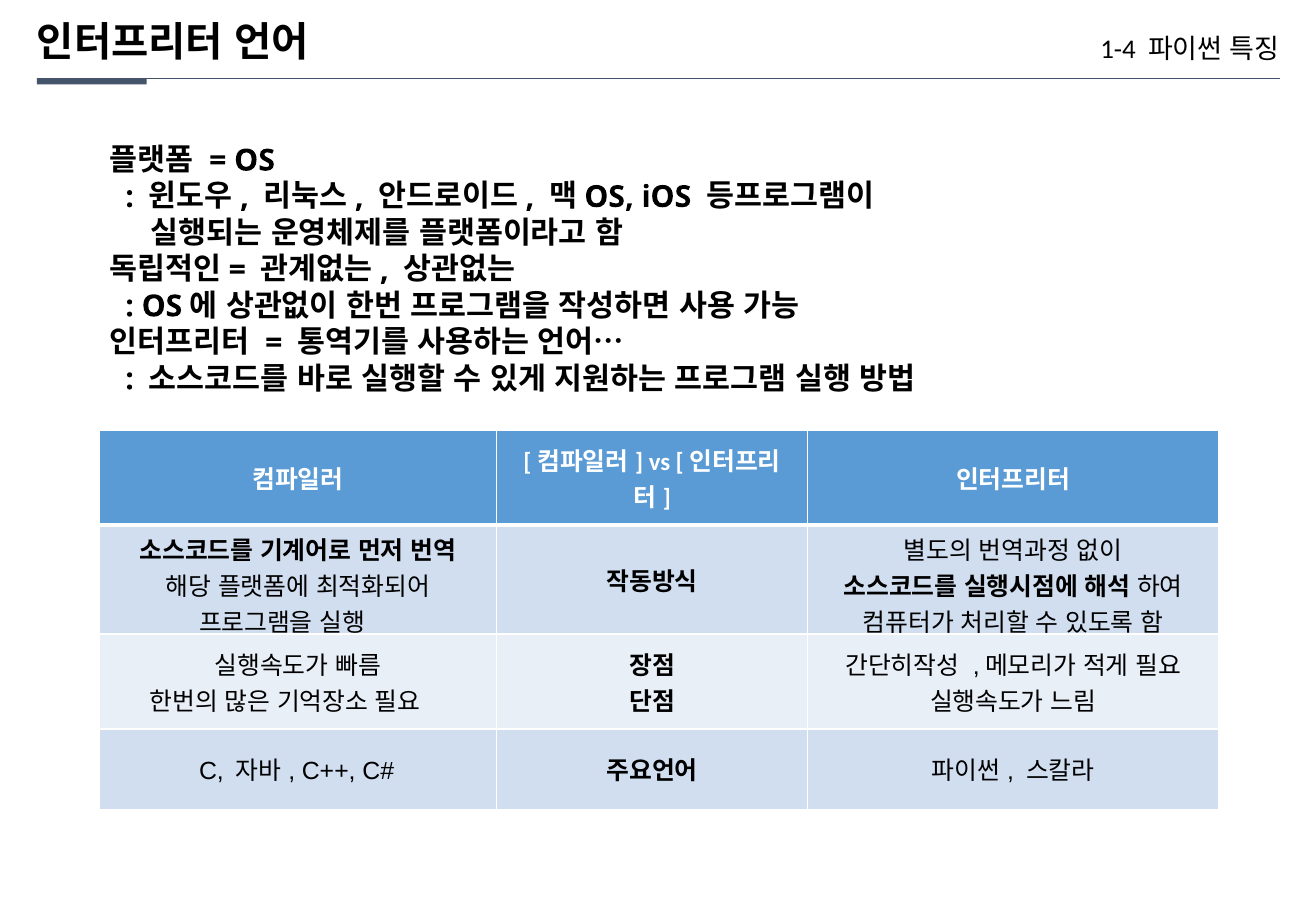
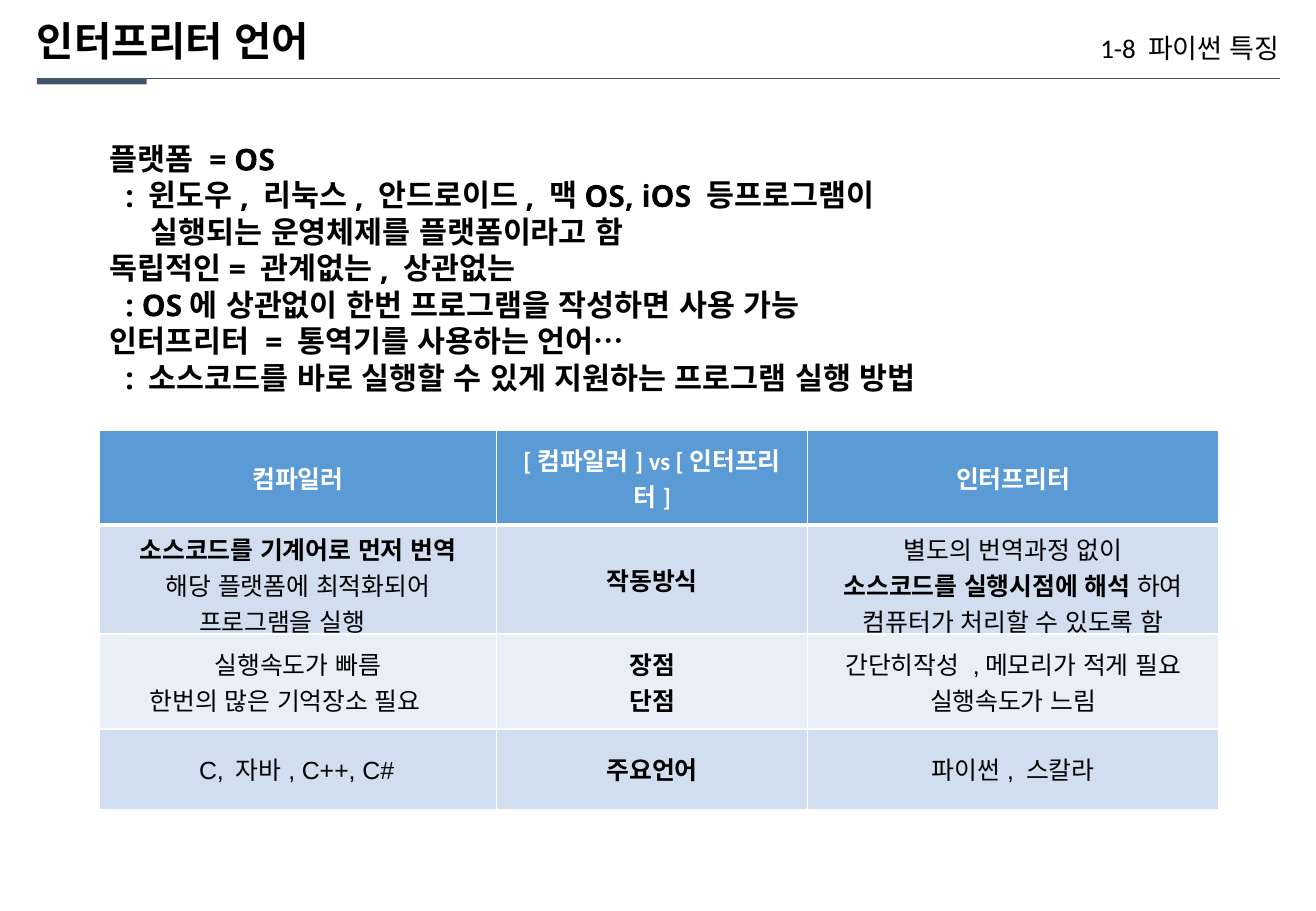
1-4: 1-4 -> 1-8
